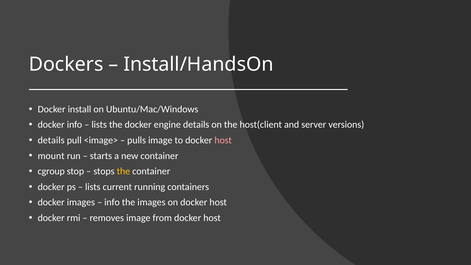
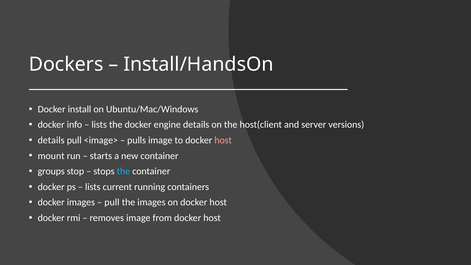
cgroup: cgroup -> groups
the at (123, 171) colour: yellow -> light blue
info at (112, 202): info -> pull
